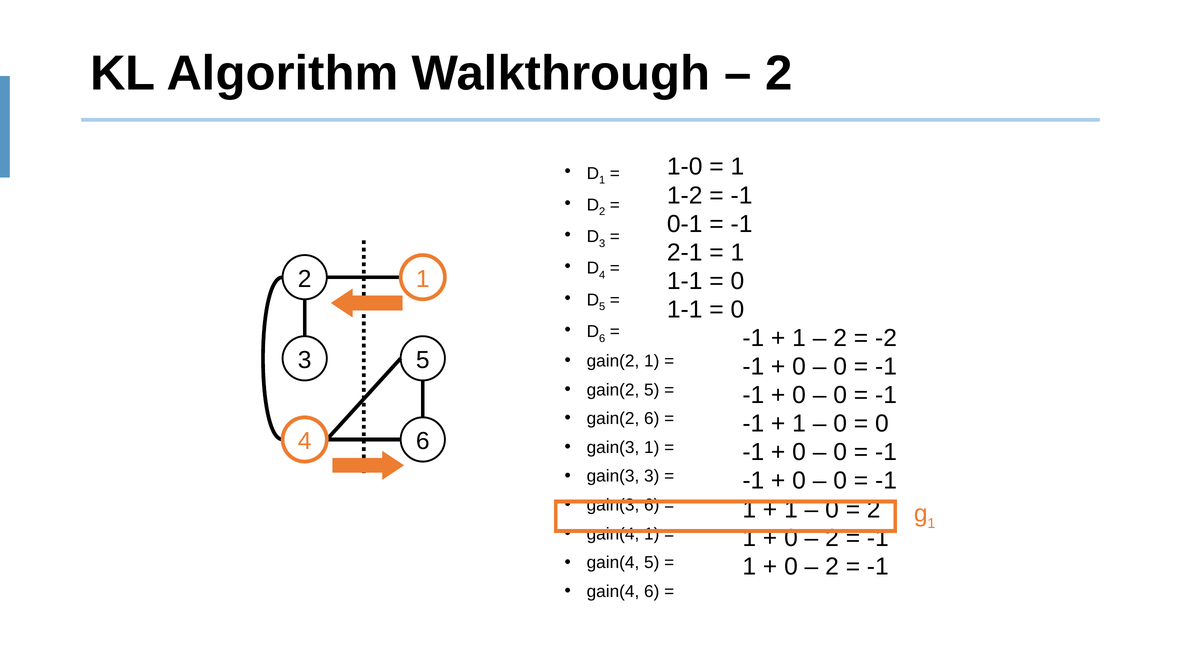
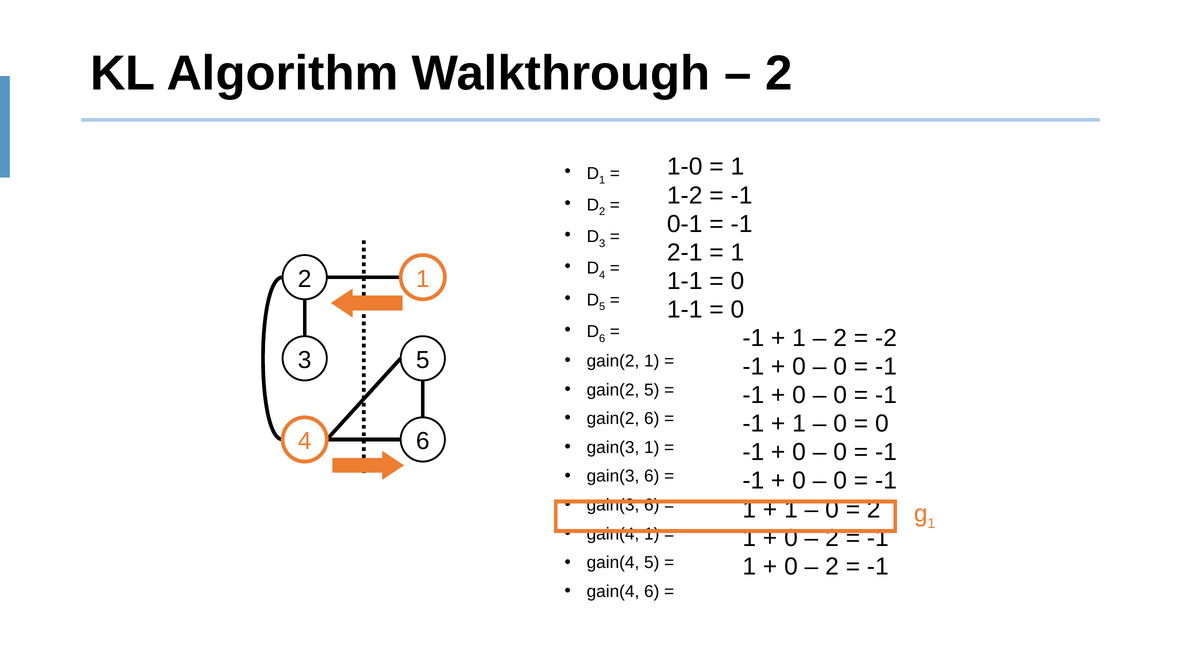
3 at (652, 477): 3 -> 6
